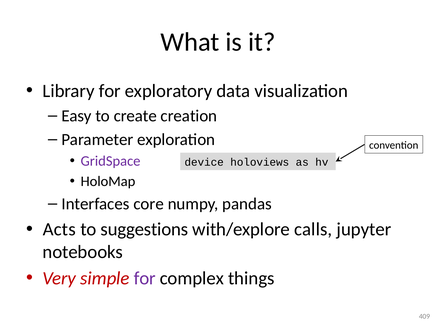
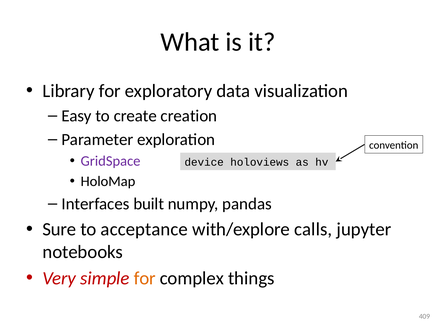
core: core -> built
Acts: Acts -> Sure
suggestions: suggestions -> acceptance
for at (145, 278) colour: purple -> orange
